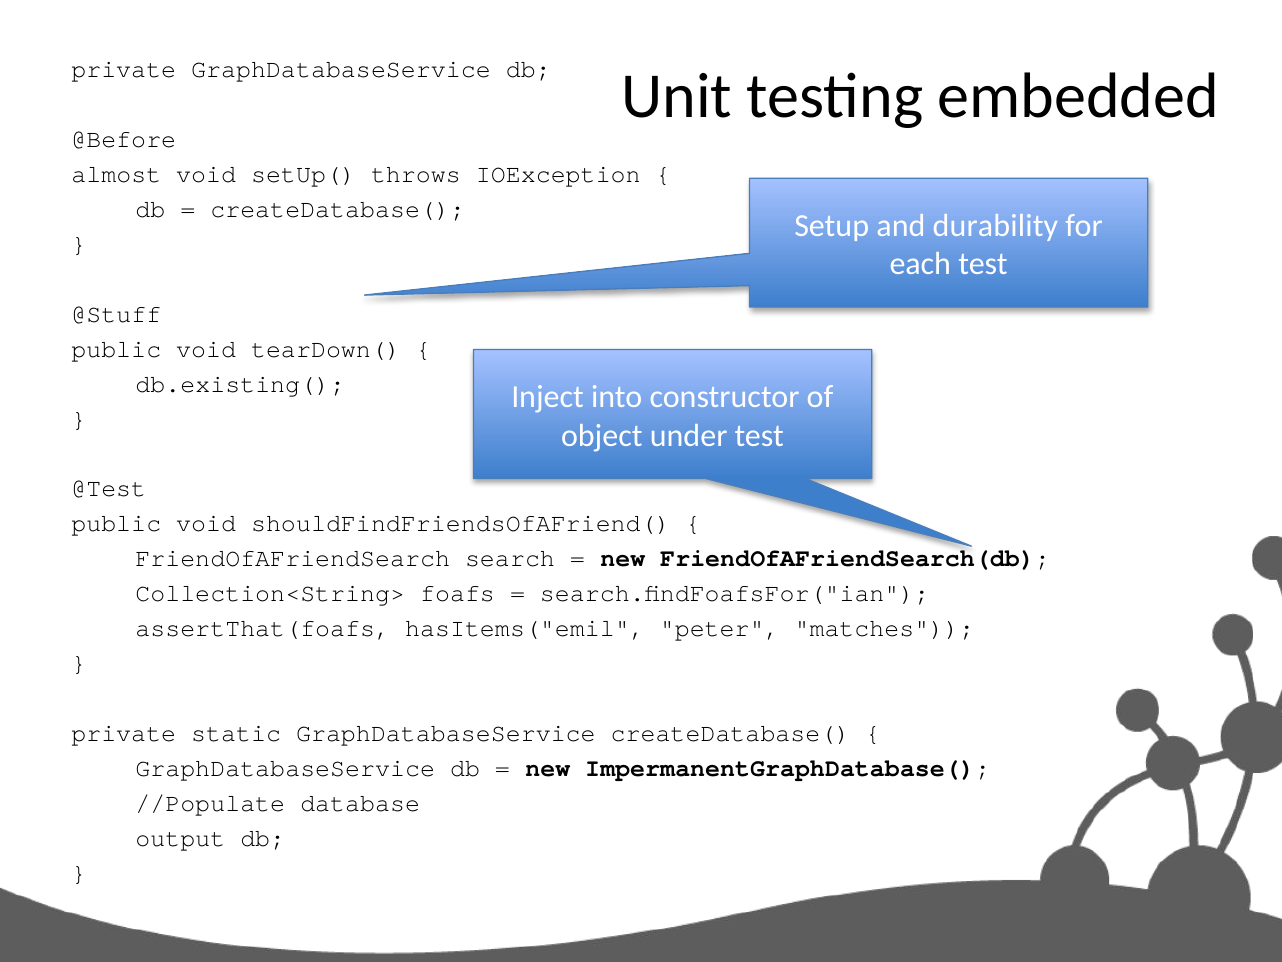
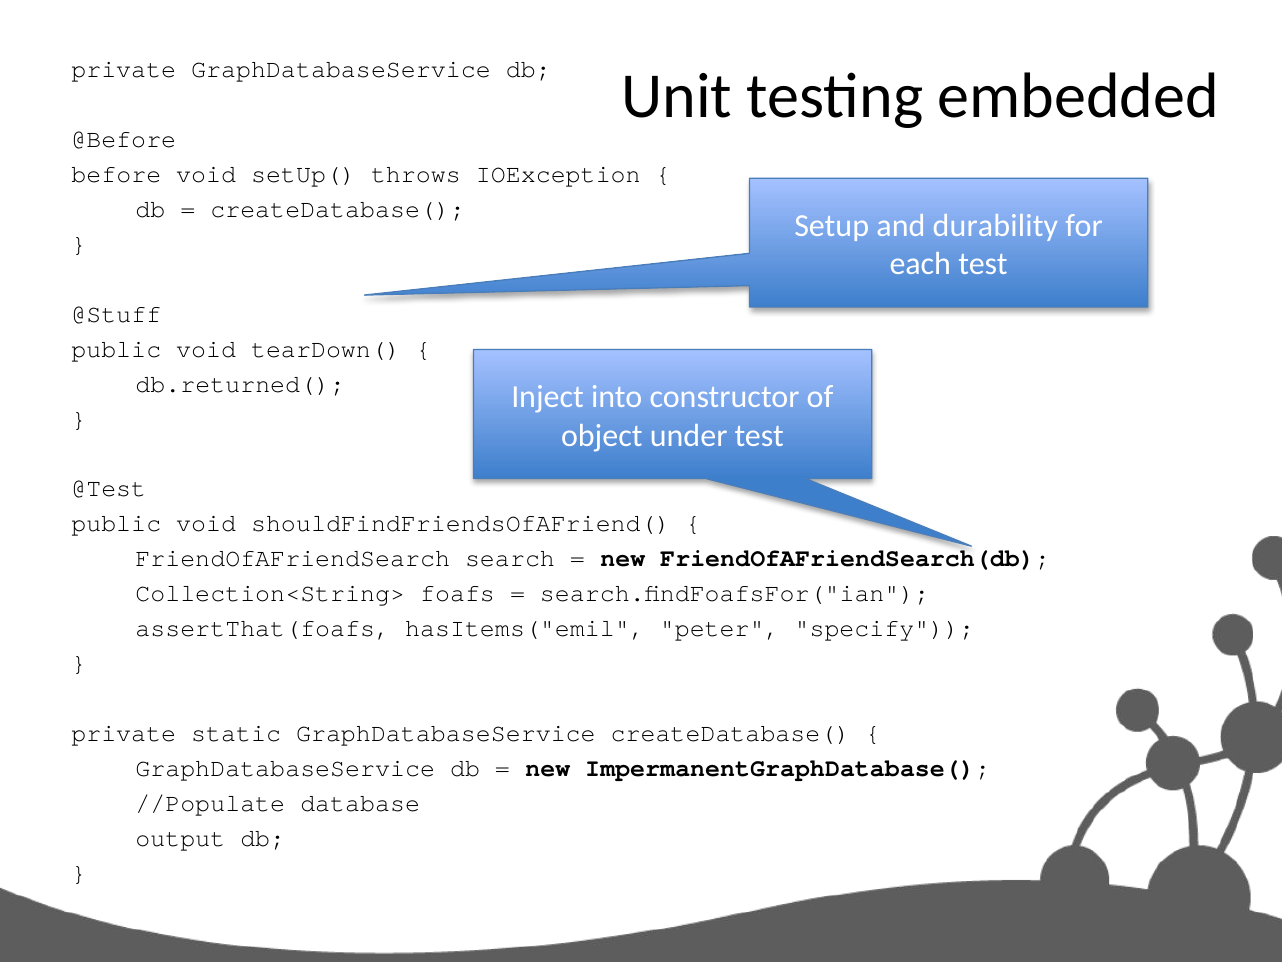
almost: almost -> before
db.existing(: db.existing( -> db.returned(
matches: matches -> specify
